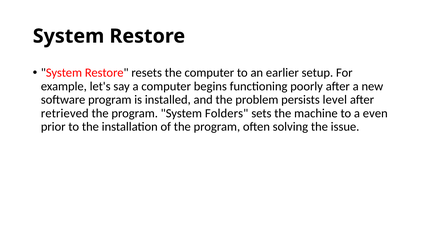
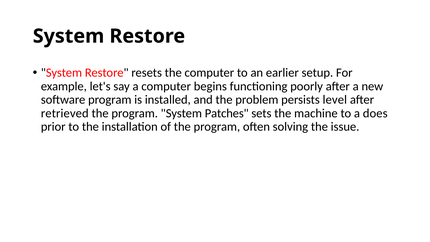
Folders: Folders -> Patches
even: even -> does
